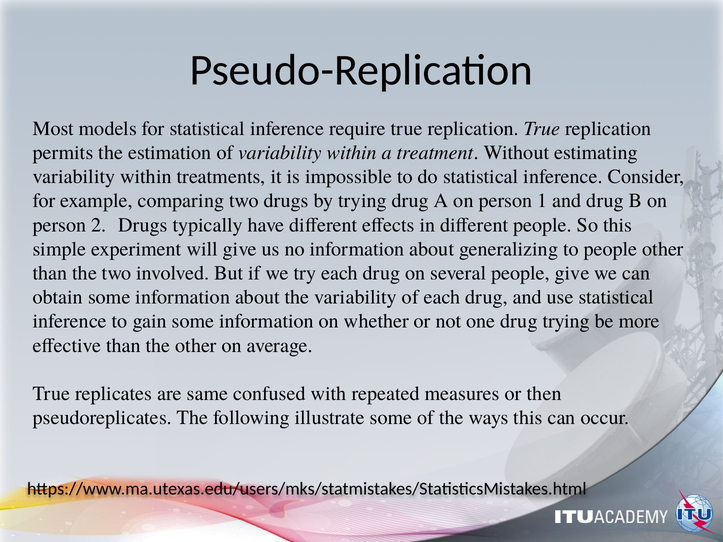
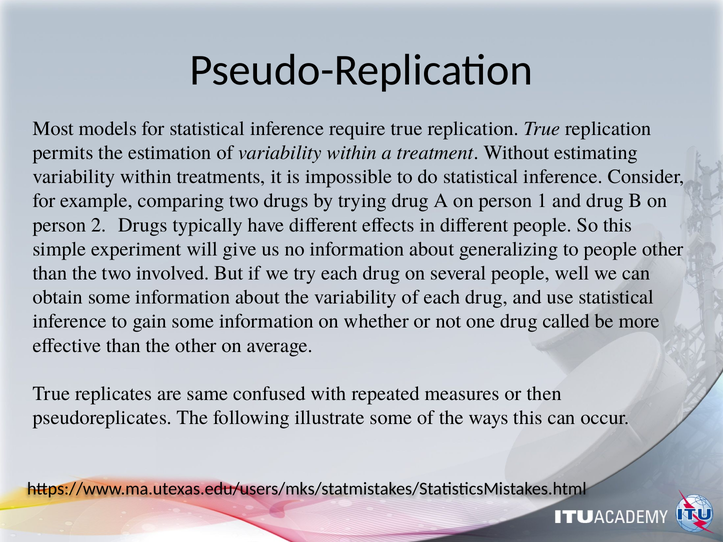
people give: give -> well
drug trying: trying -> called
